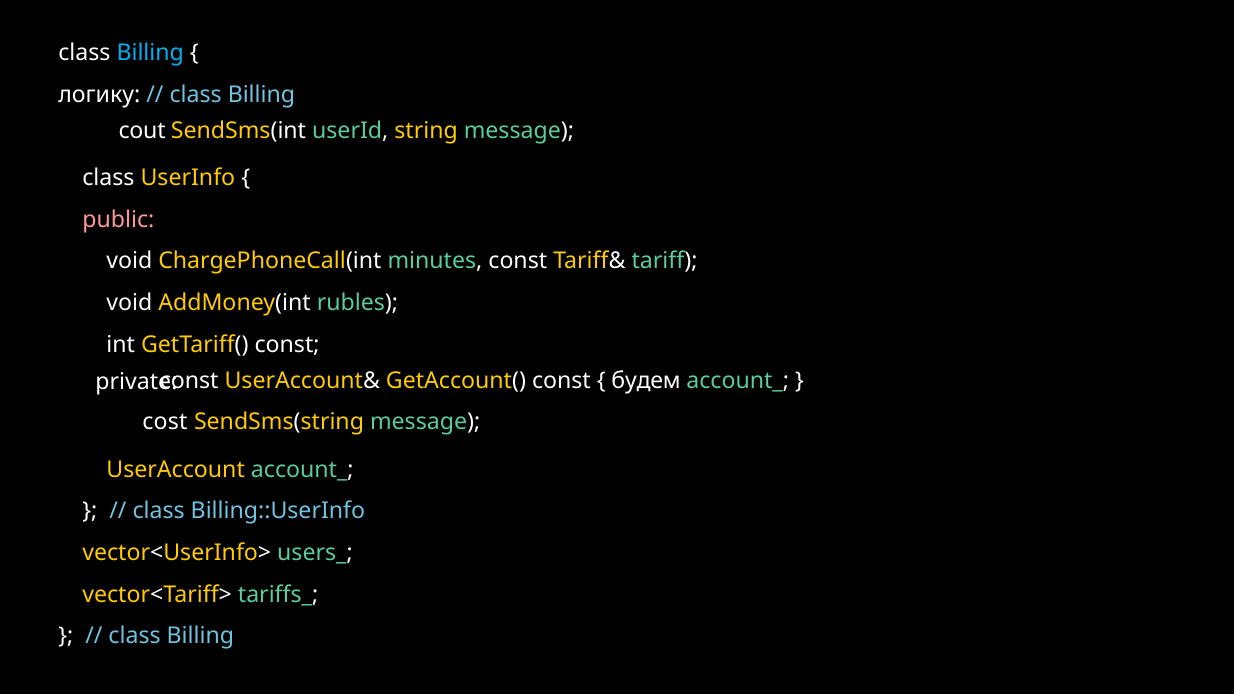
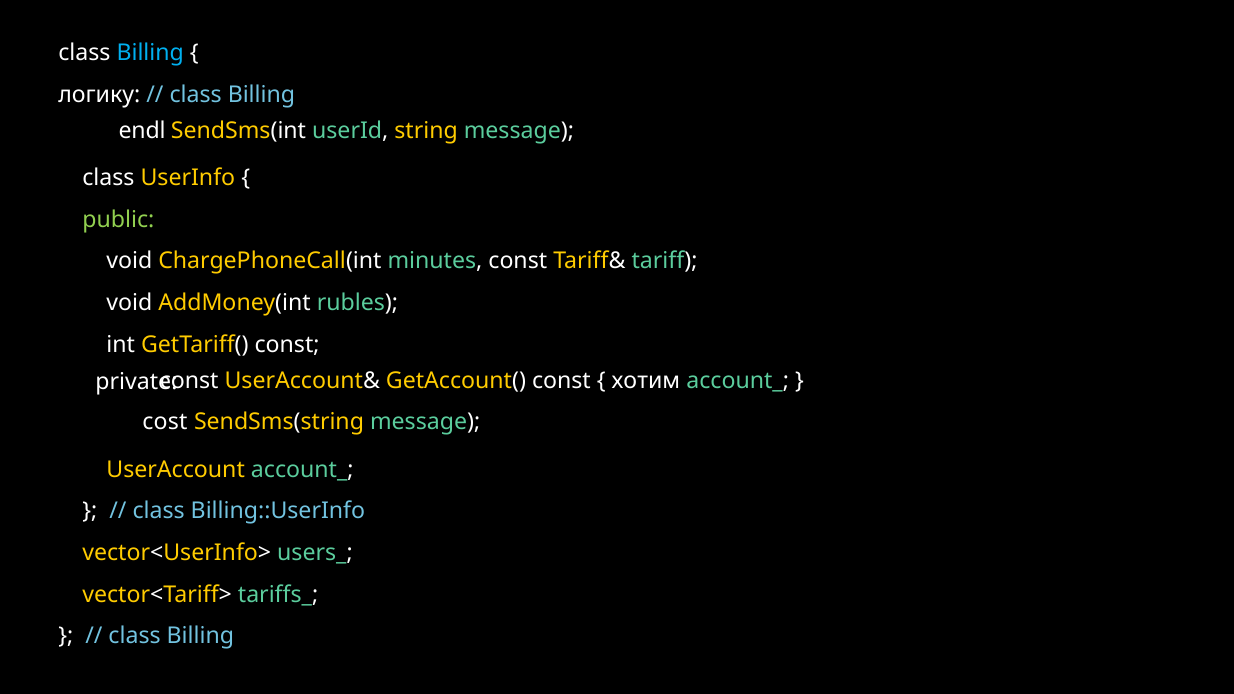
cout: cout -> endl
public colour: pink -> light green
будем: будем -> хотим
